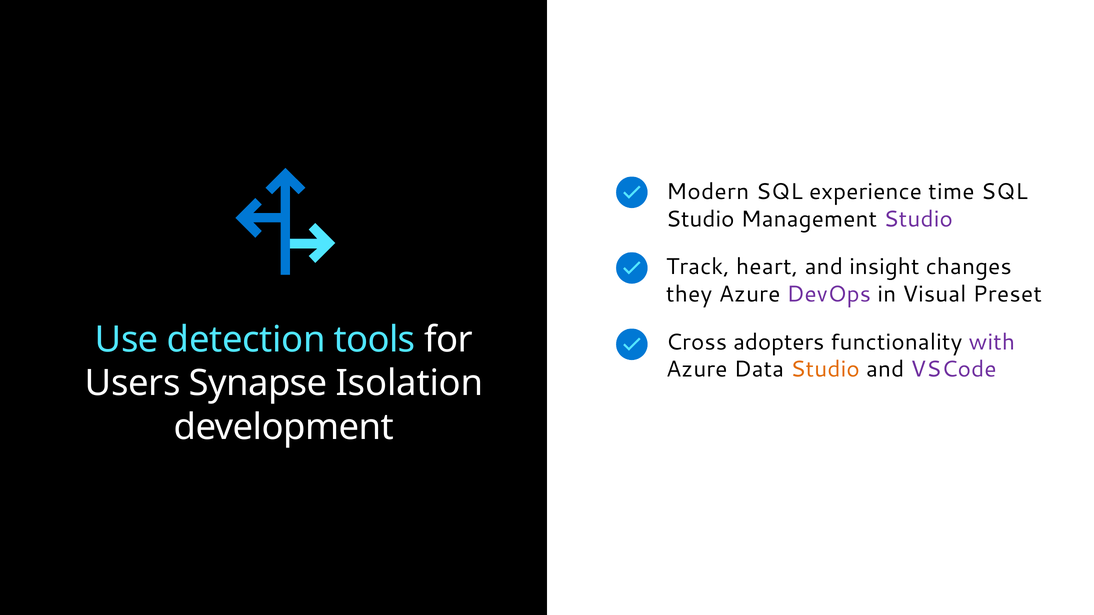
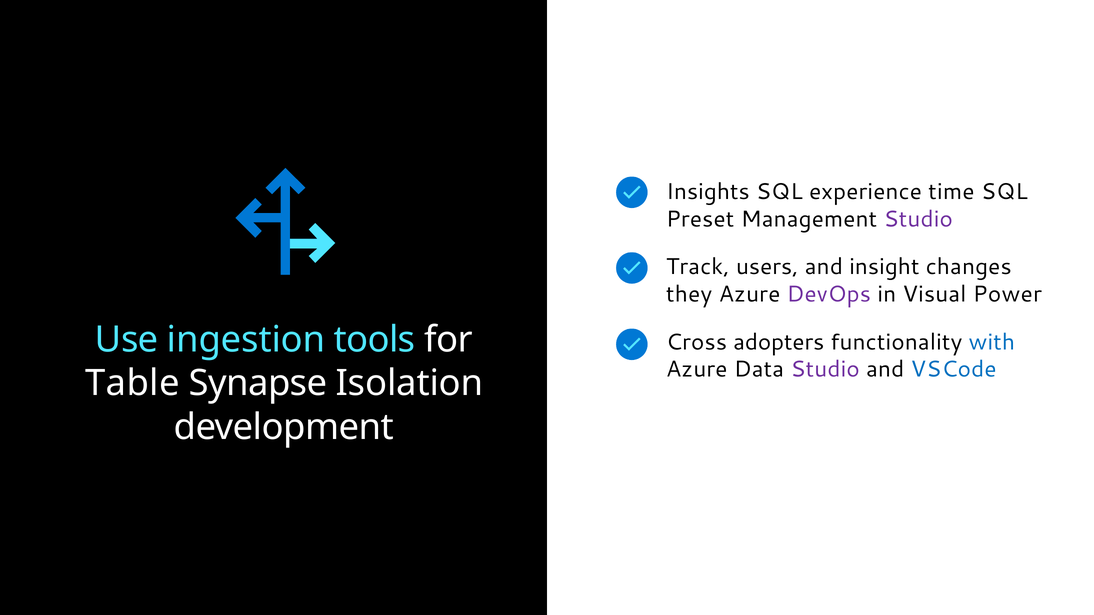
Modern: Modern -> Insights
Studio at (700, 219): Studio -> Preset
heart: heart -> users
Preset: Preset -> Power
detection: detection -> ingestion
with colour: purple -> blue
Studio at (825, 370) colour: orange -> purple
VSCode colour: purple -> blue
Users: Users -> Table
